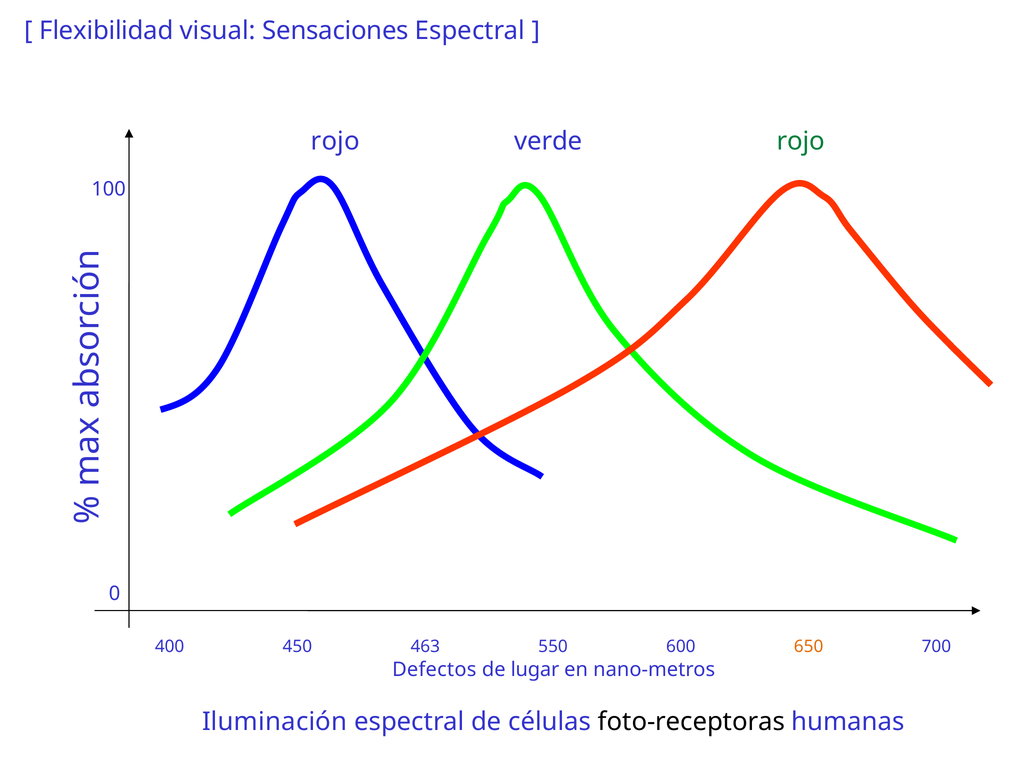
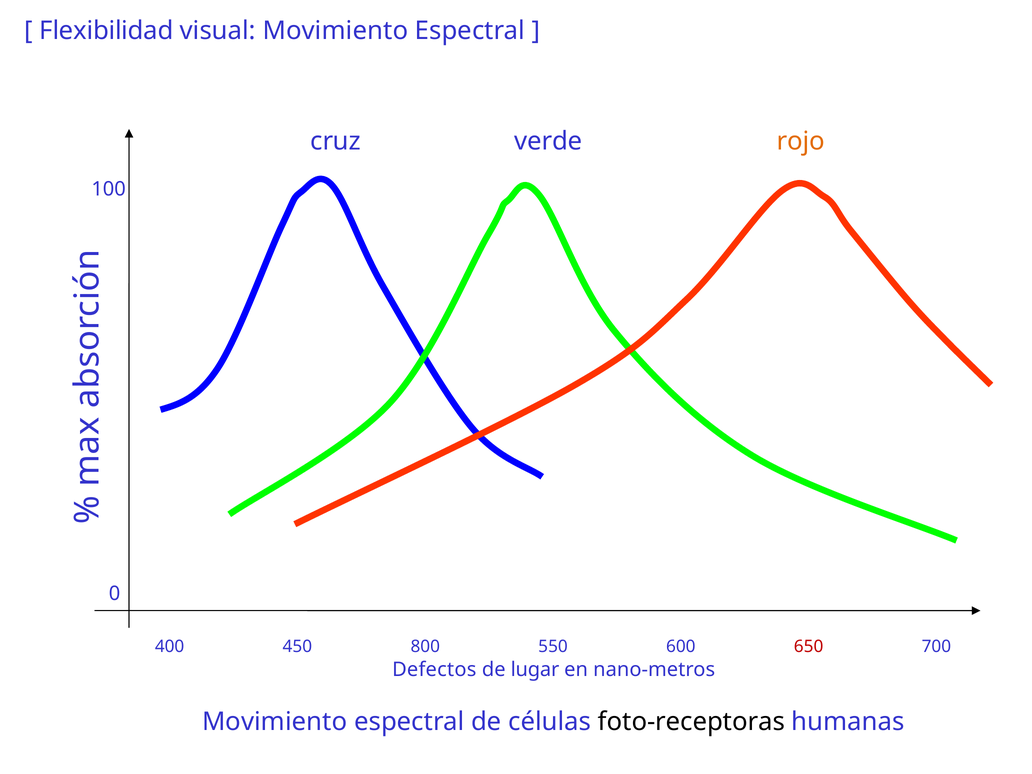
visual Sensaciones: Sensaciones -> Movimiento
rojo at (335, 141): rojo -> cruz
rojo at (801, 141) colour: green -> orange
463: 463 -> 800
650 colour: orange -> red
Iluminación at (275, 722): Iluminación -> Movimiento
